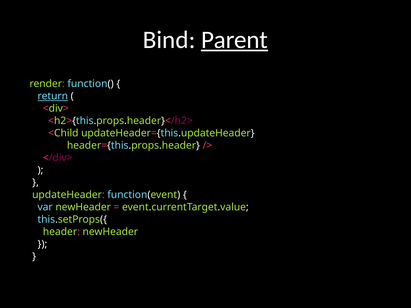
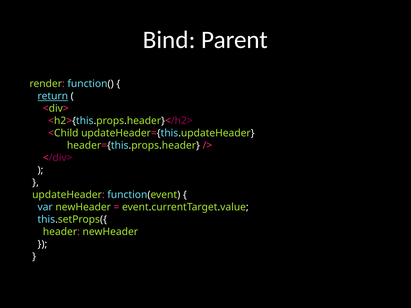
Parent underline: present -> none
